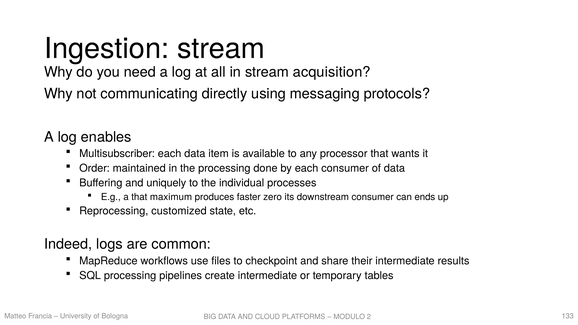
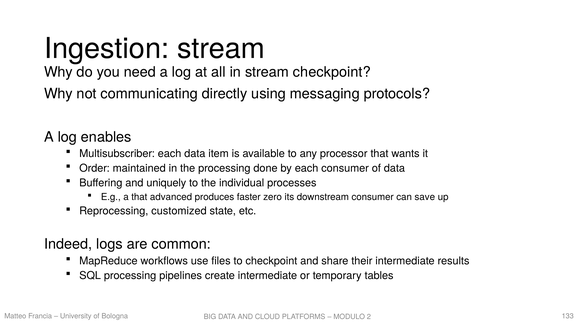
stream acquisition: acquisition -> checkpoint
maximum: maximum -> advanced
ends: ends -> save
